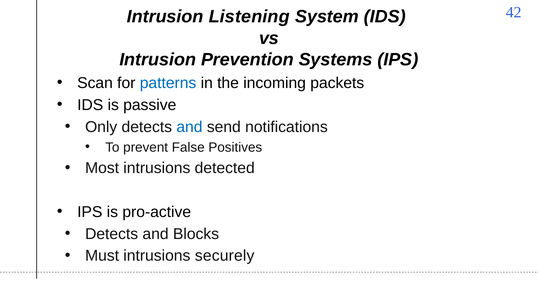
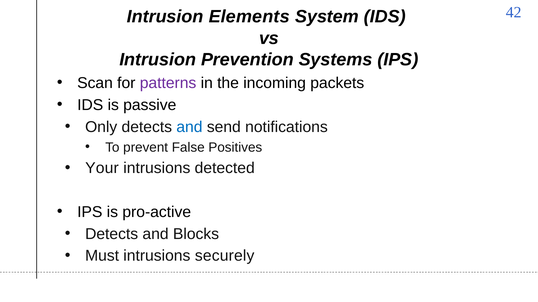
Listening: Listening -> Elements
patterns colour: blue -> purple
Most: Most -> Your
